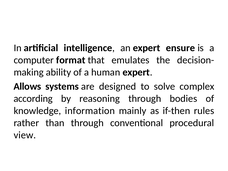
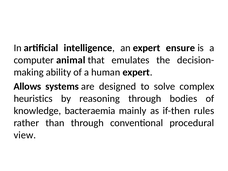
format: format -> animal
according: according -> heuristics
information: information -> bacteraemia
